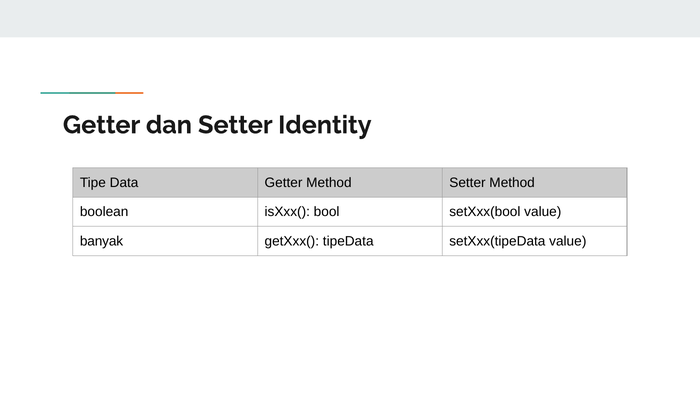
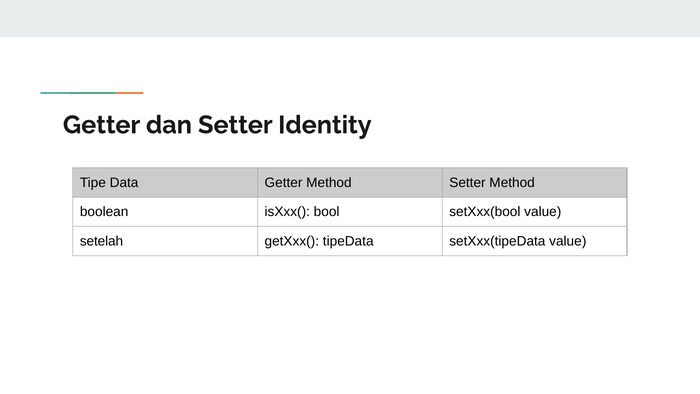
banyak: banyak -> setelah
